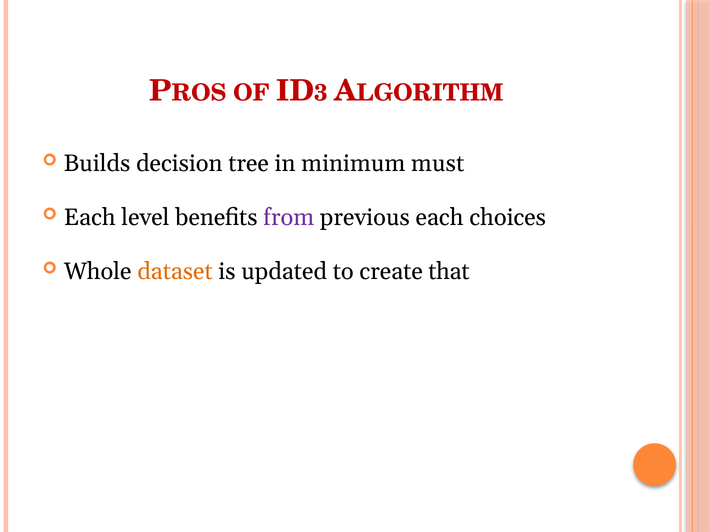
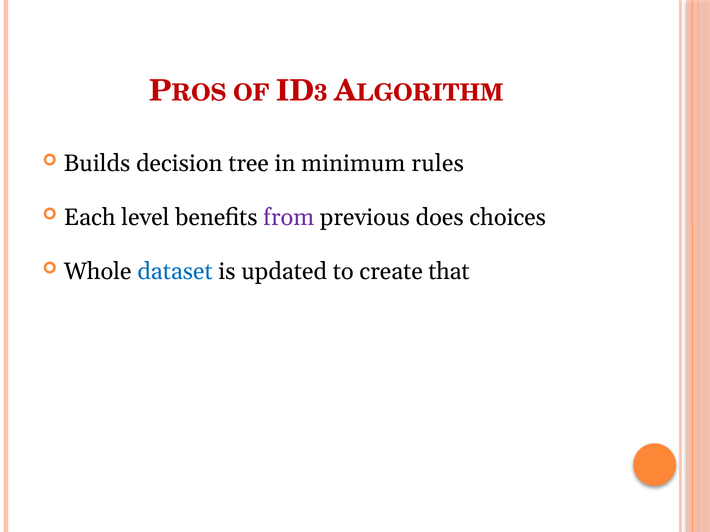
must: must -> rules
previous each: each -> does
dataset colour: orange -> blue
